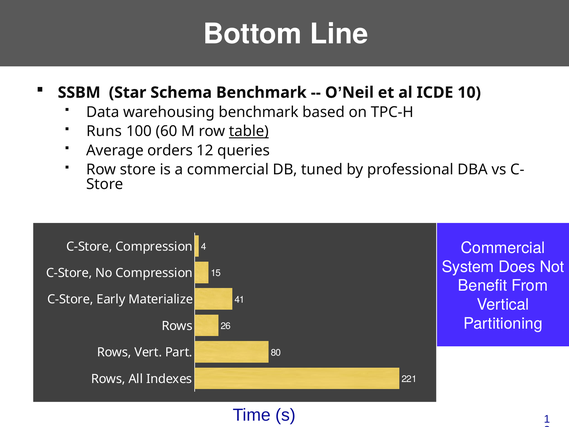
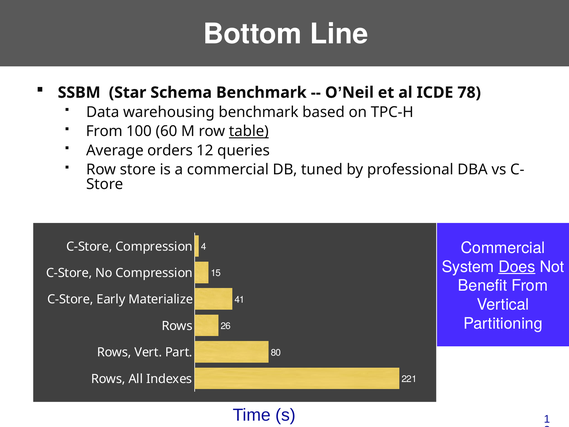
10: 10 -> 78
Runs at (104, 131): Runs -> From
Does underline: none -> present
